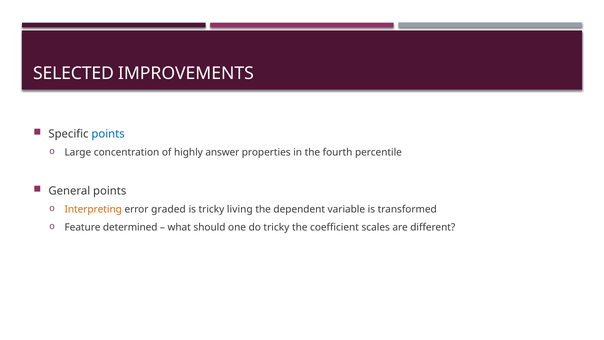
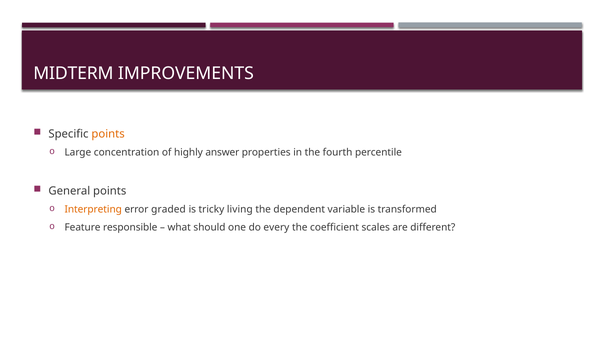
SELECTED: SELECTED -> MIDTERM
points at (108, 134) colour: blue -> orange
determined: determined -> responsible
do tricky: tricky -> every
